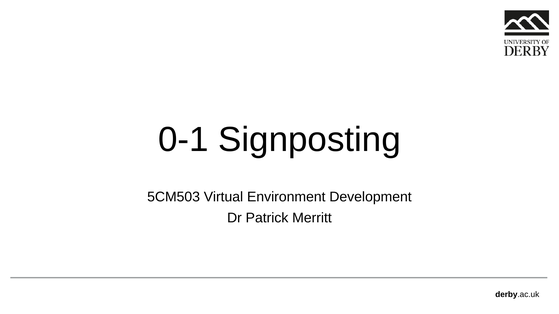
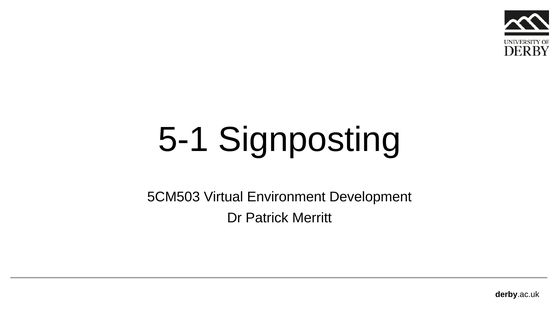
0-1: 0-1 -> 5-1
